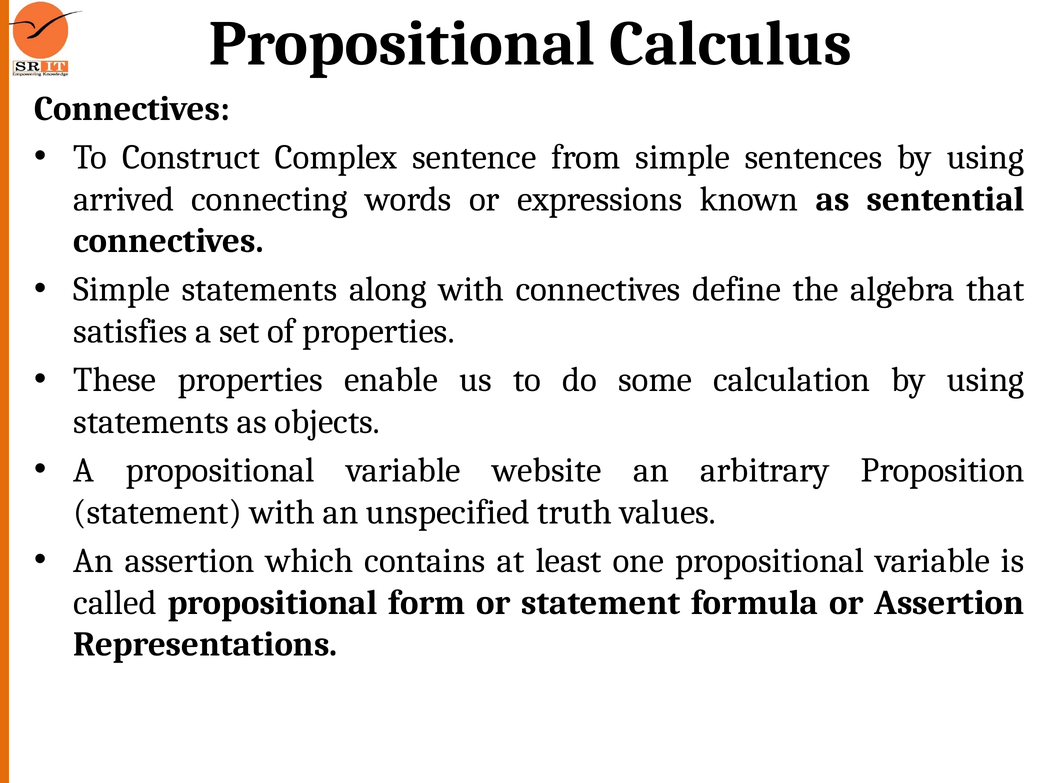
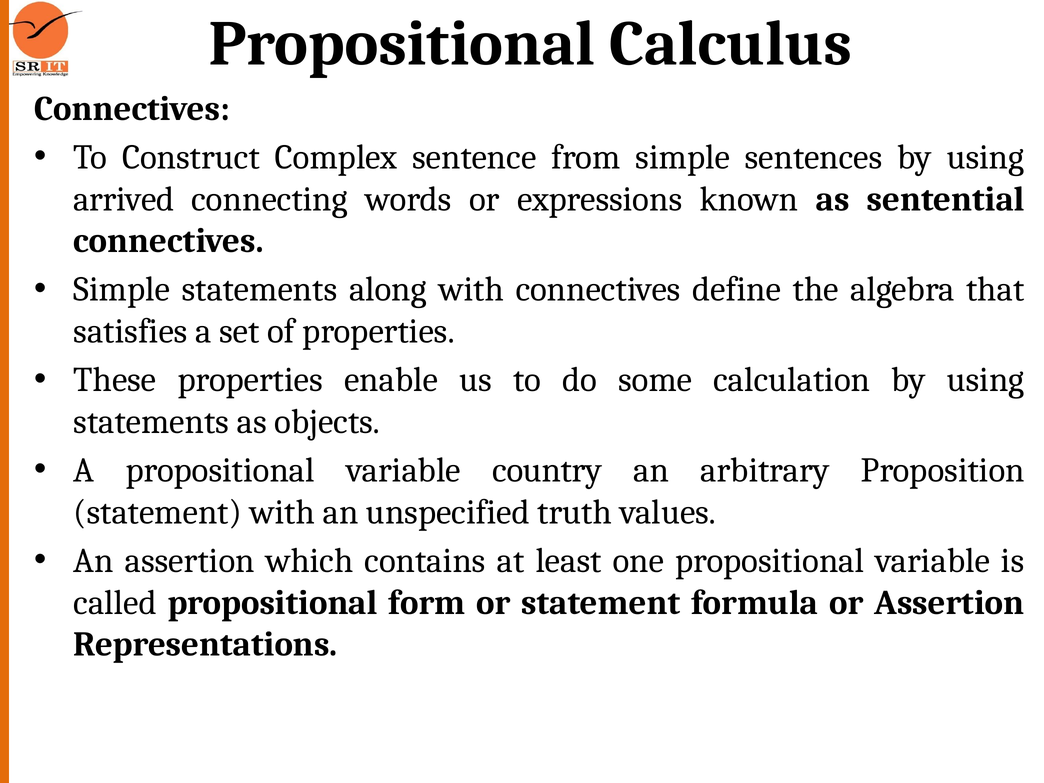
website: website -> country
